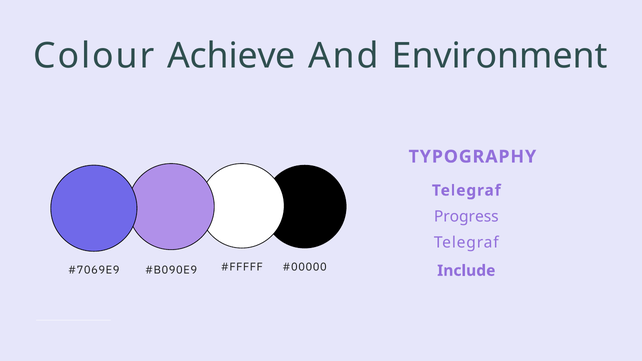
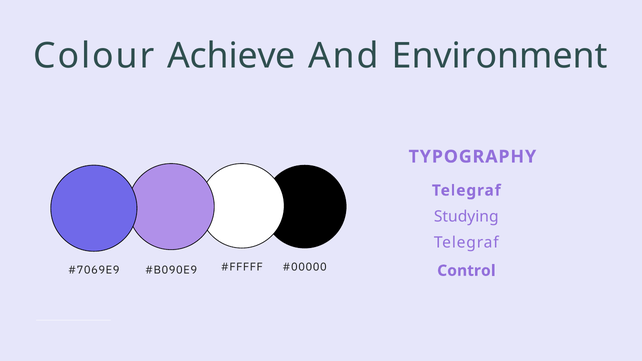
Progress: Progress -> Studying
Include: Include -> Control
